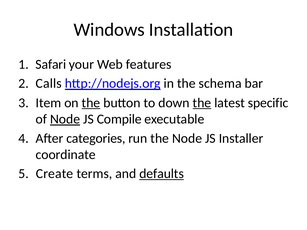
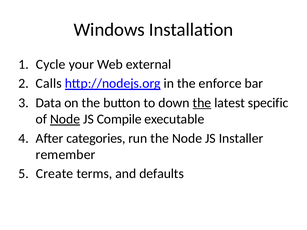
Safari: Safari -> Cycle
features: features -> external
schema: schema -> enforce
Item: Item -> Data
the at (91, 103) underline: present -> none
coordinate: coordinate -> remember
defaults underline: present -> none
